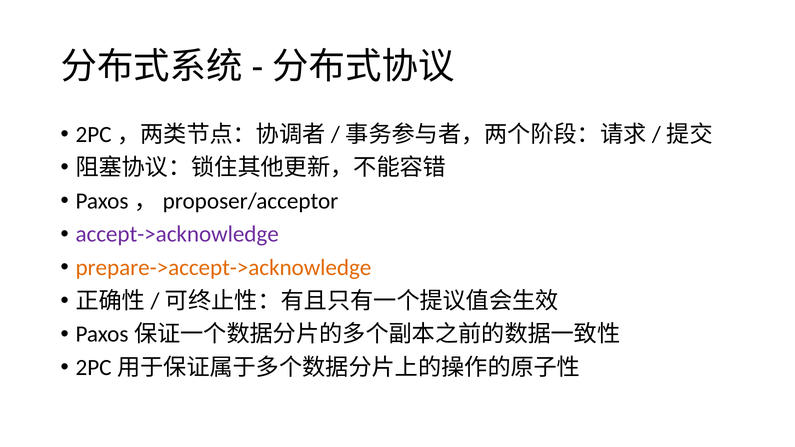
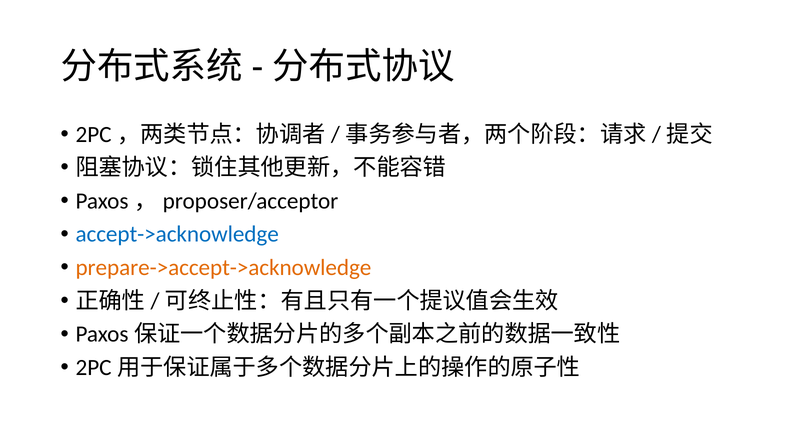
accept->acknowledge colour: purple -> blue
